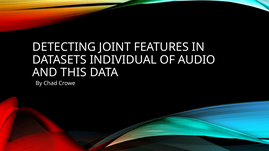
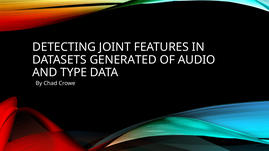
INDIVIDUAL: INDIVIDUAL -> GENERATED
THIS: THIS -> TYPE
